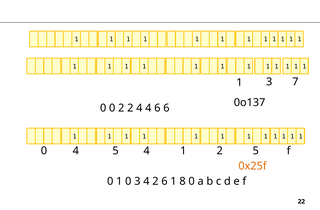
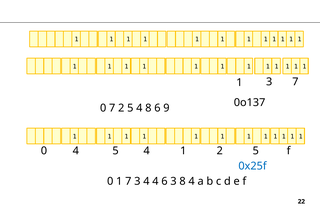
0 at (112, 108): 0 -> 7
2 2: 2 -> 5
4 4: 4 -> 8
6 6: 6 -> 9
0x25f colour: orange -> blue
0 1 0: 0 -> 7
4 2: 2 -> 4
6 1: 1 -> 3
8 0: 0 -> 4
